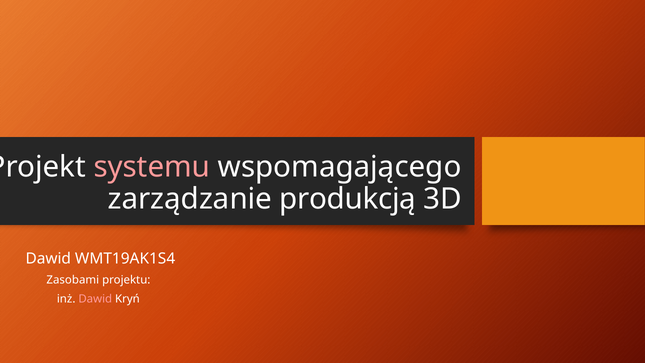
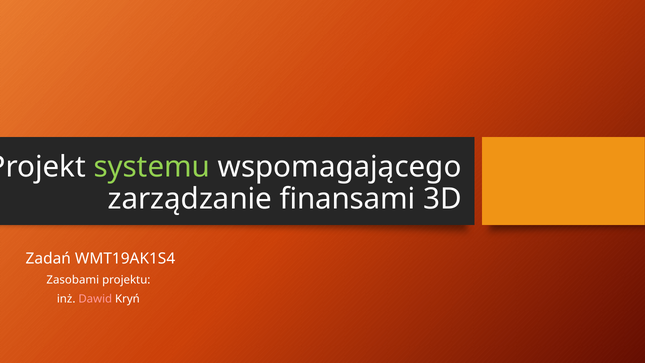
systemu colour: pink -> light green
produkcją: produkcją -> finansami
Dawid at (48, 259): Dawid -> Zadań
